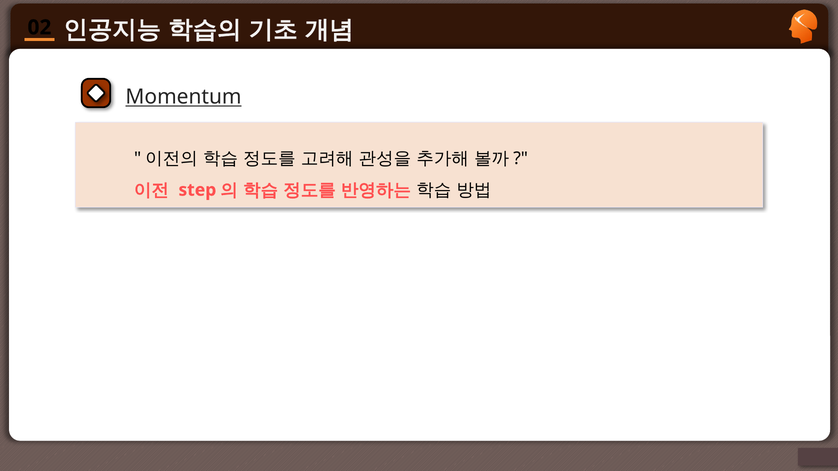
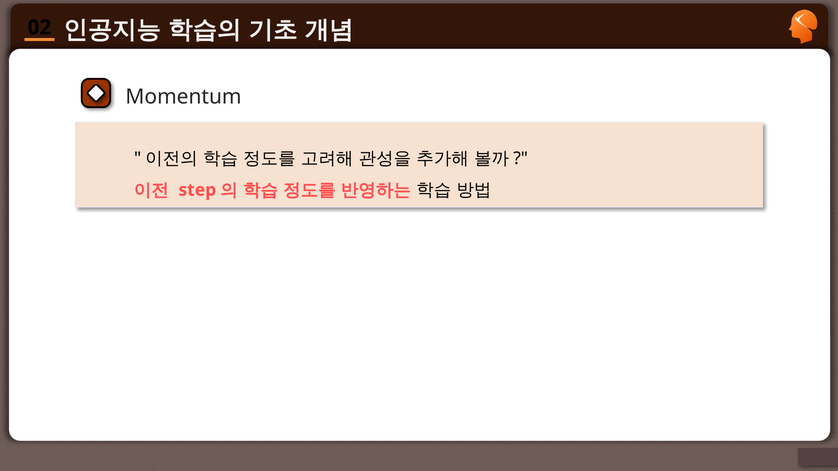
Momentum underline: present -> none
